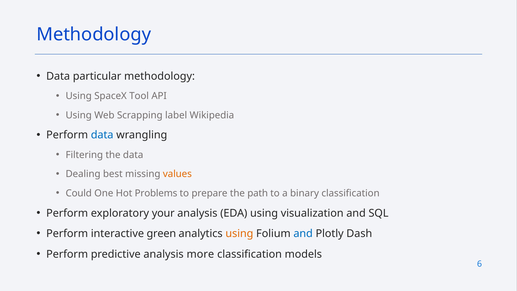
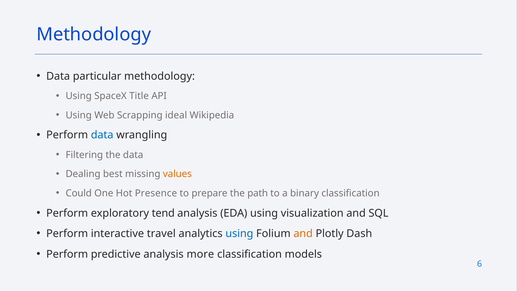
Tool: Tool -> Title
label: label -> ideal
Problems: Problems -> Presence
your: your -> tend
green: green -> travel
using at (239, 233) colour: orange -> blue
and at (303, 233) colour: blue -> orange
